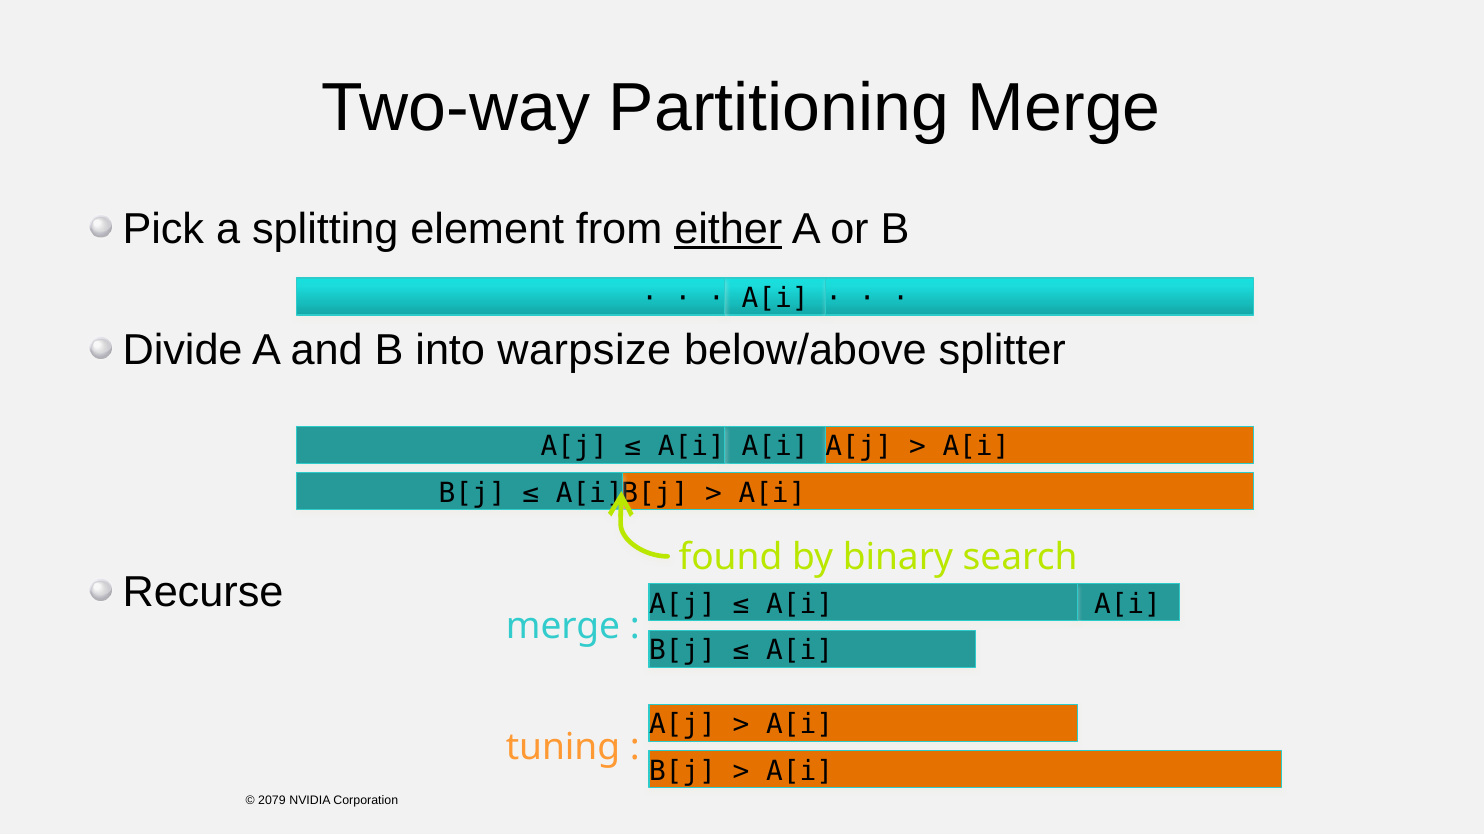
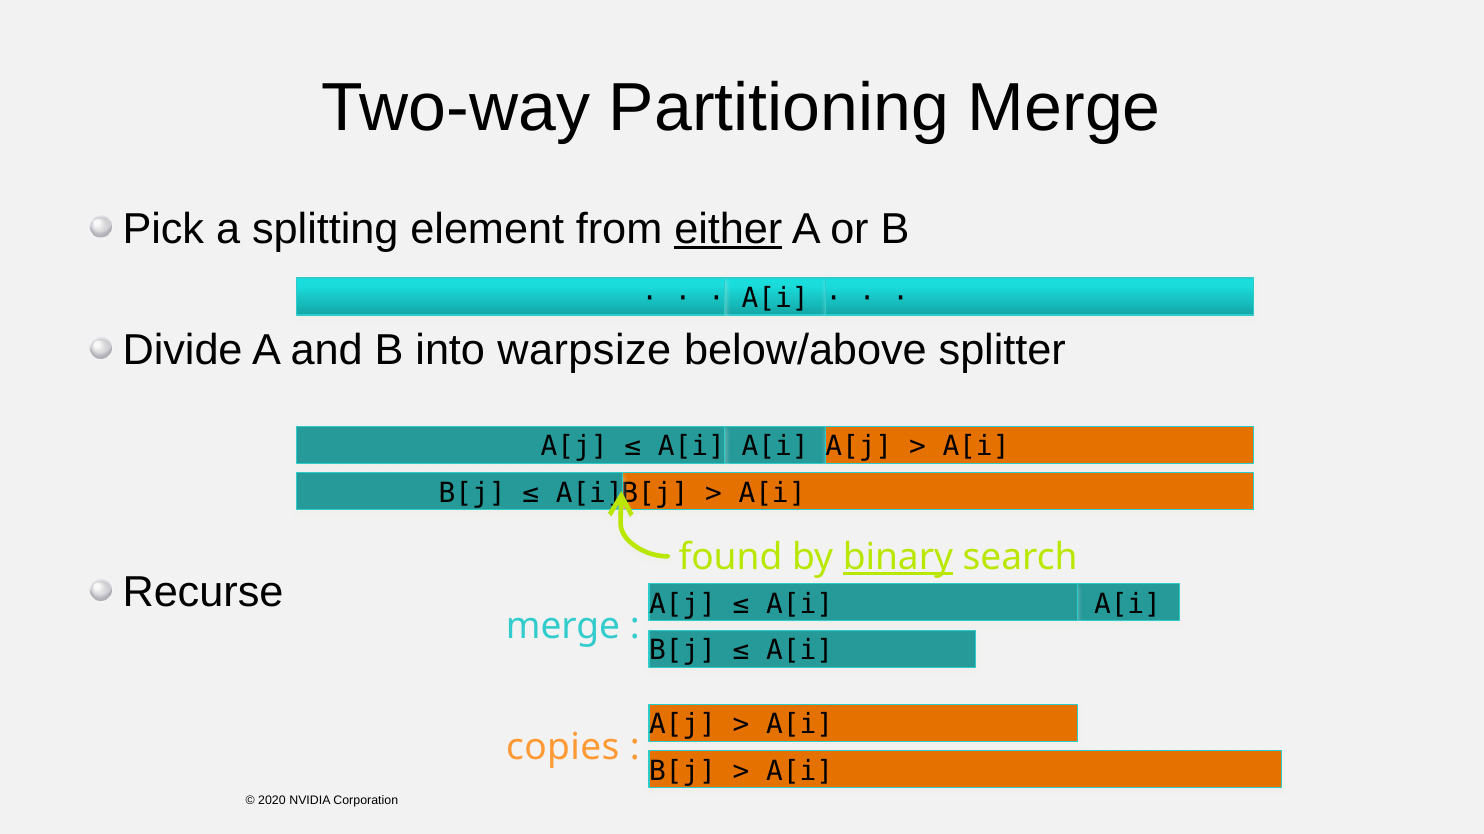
binary underline: none -> present
tuning: tuning -> copies
2079: 2079 -> 2020
